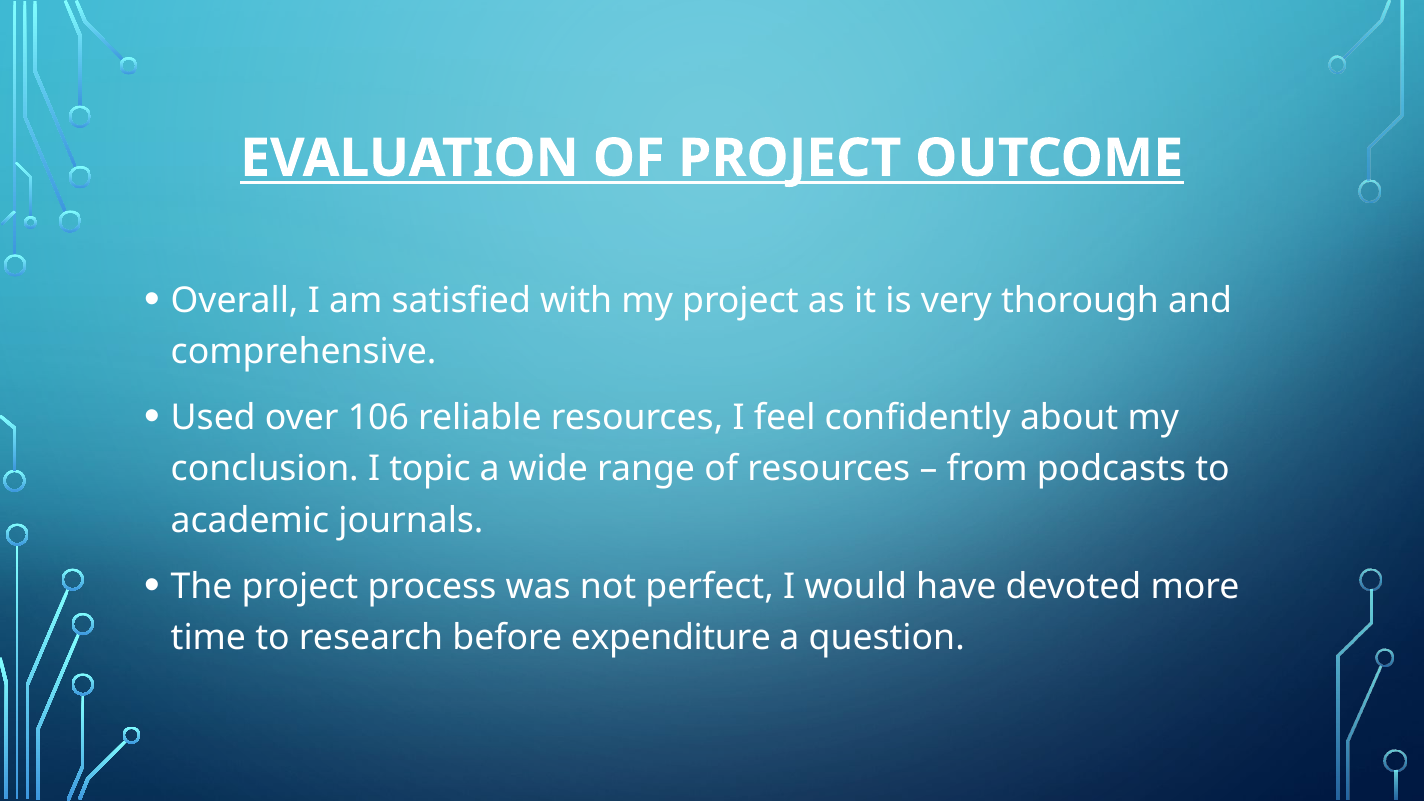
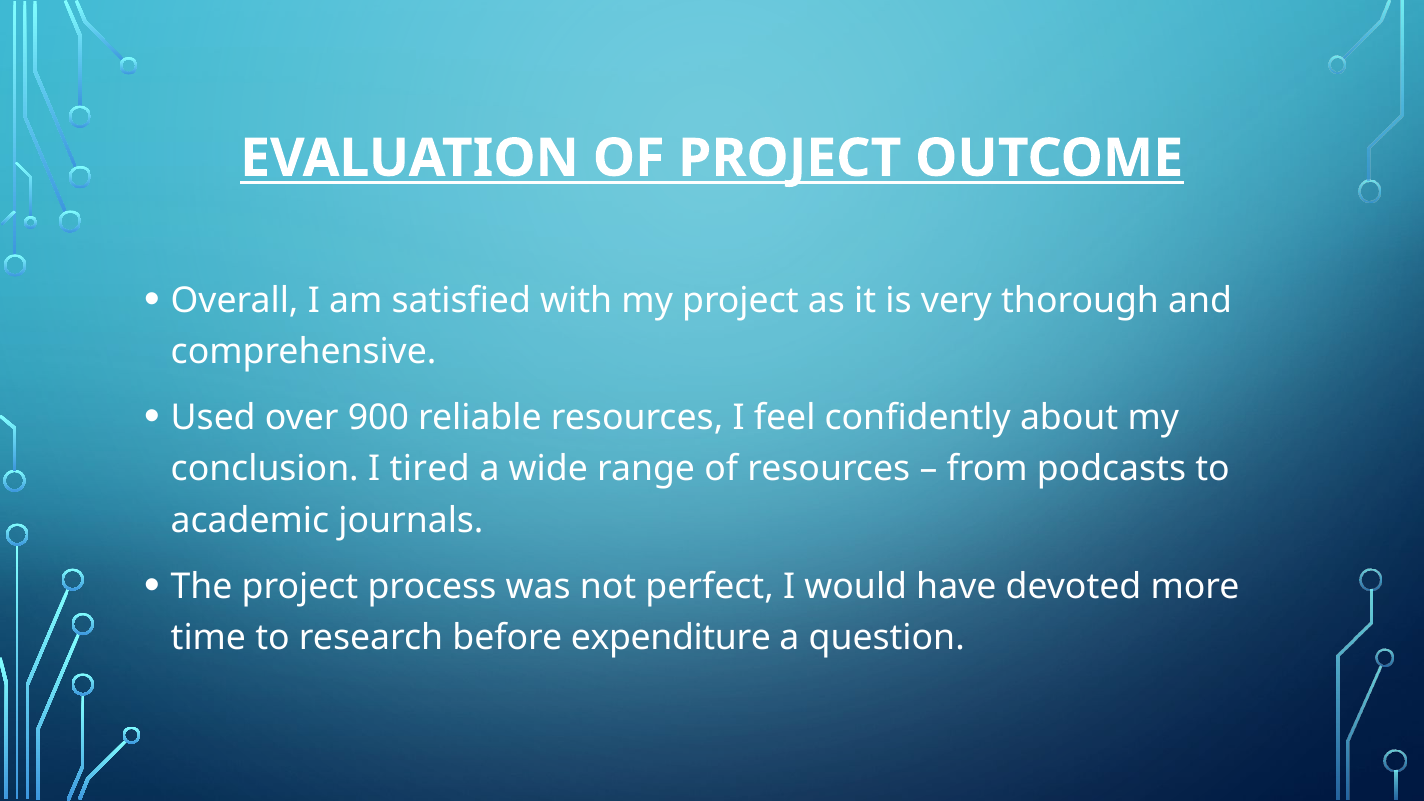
106: 106 -> 900
topic: topic -> tired
